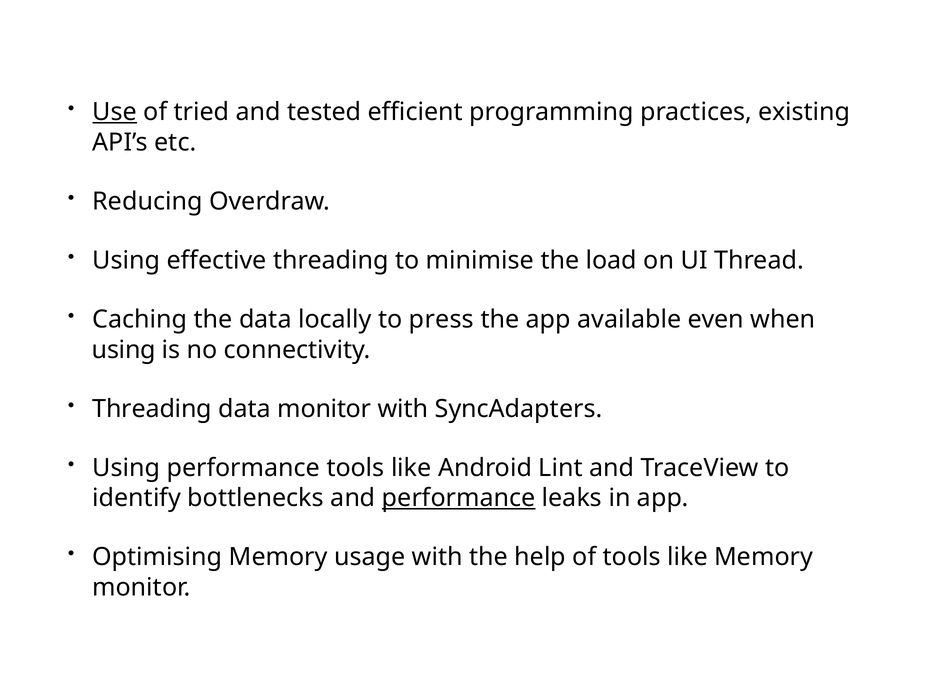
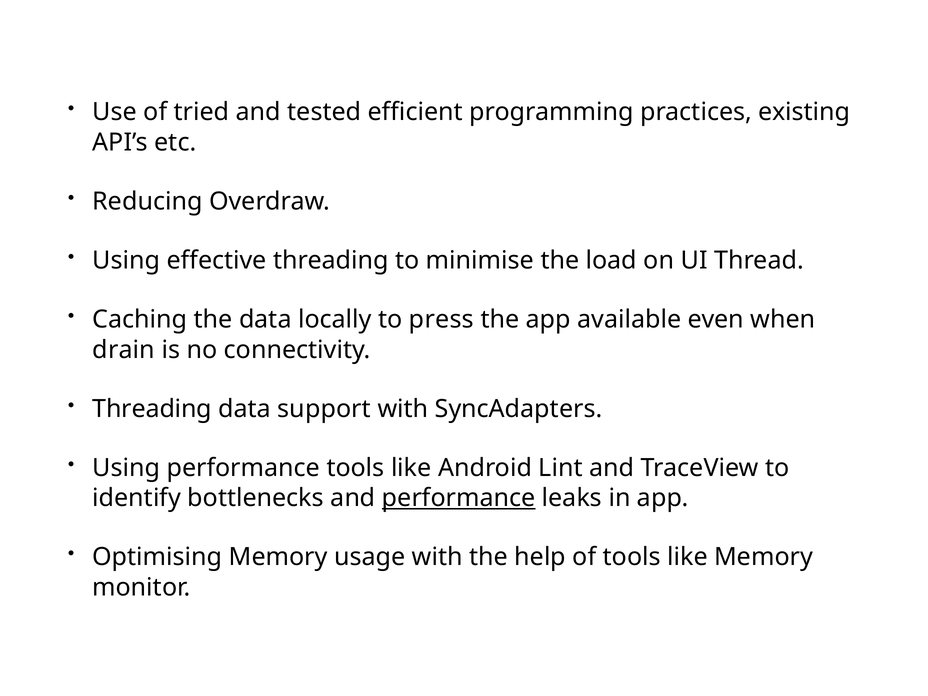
Use underline: present -> none
using at (124, 350): using -> drain
data monitor: monitor -> support
